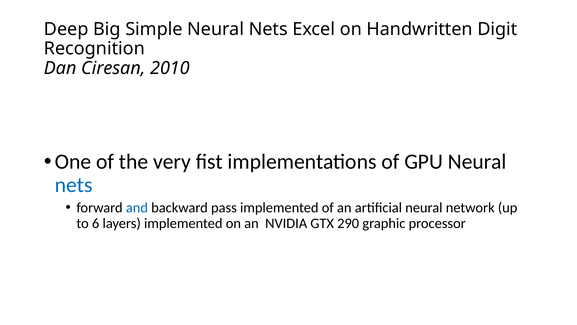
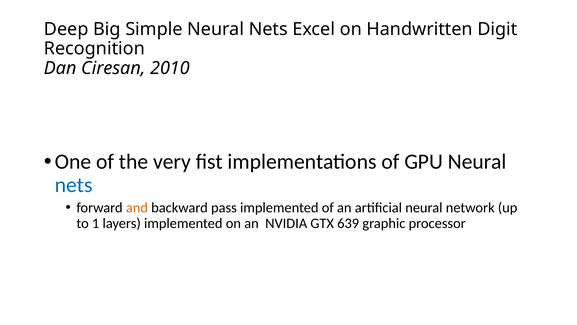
and colour: blue -> orange
6: 6 -> 1
290: 290 -> 639
